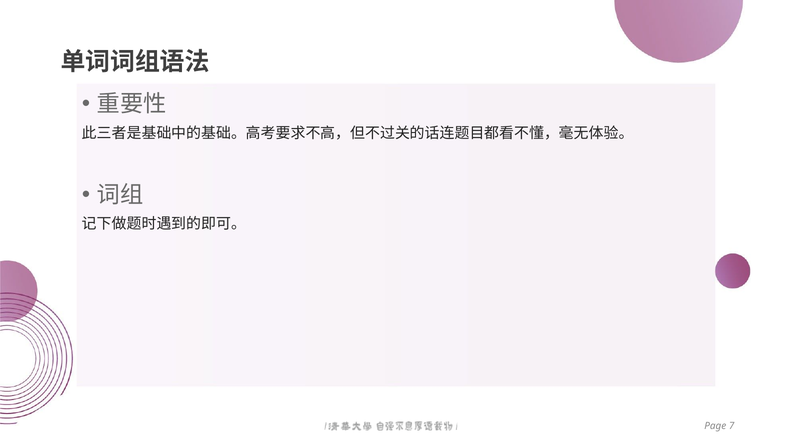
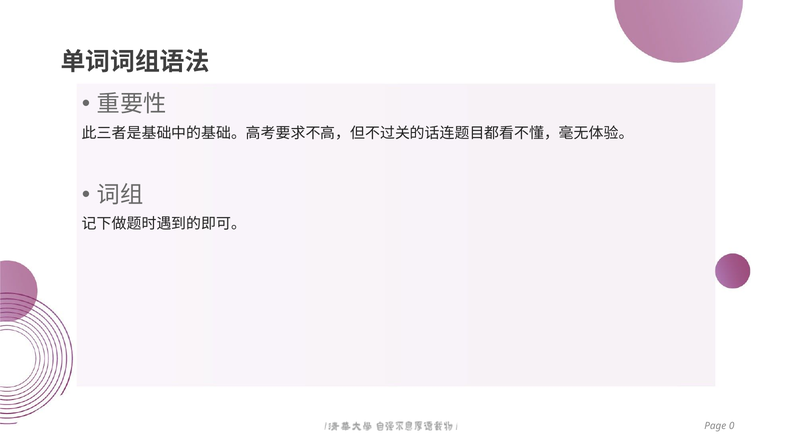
7: 7 -> 0
